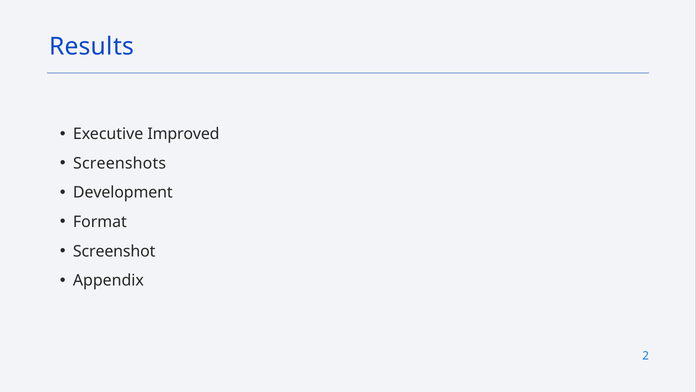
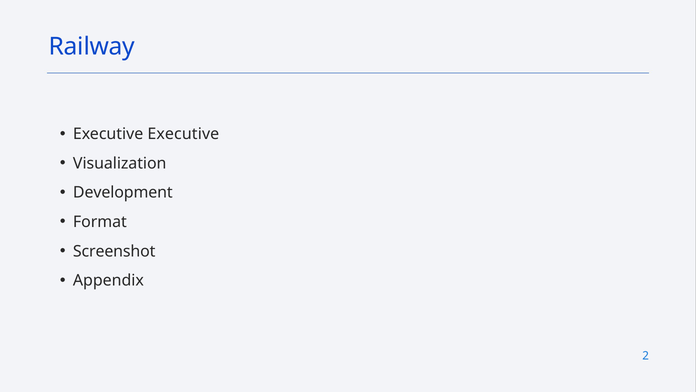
Results: Results -> Railway
Executive Improved: Improved -> Executive
Screenshots: Screenshots -> Visualization
